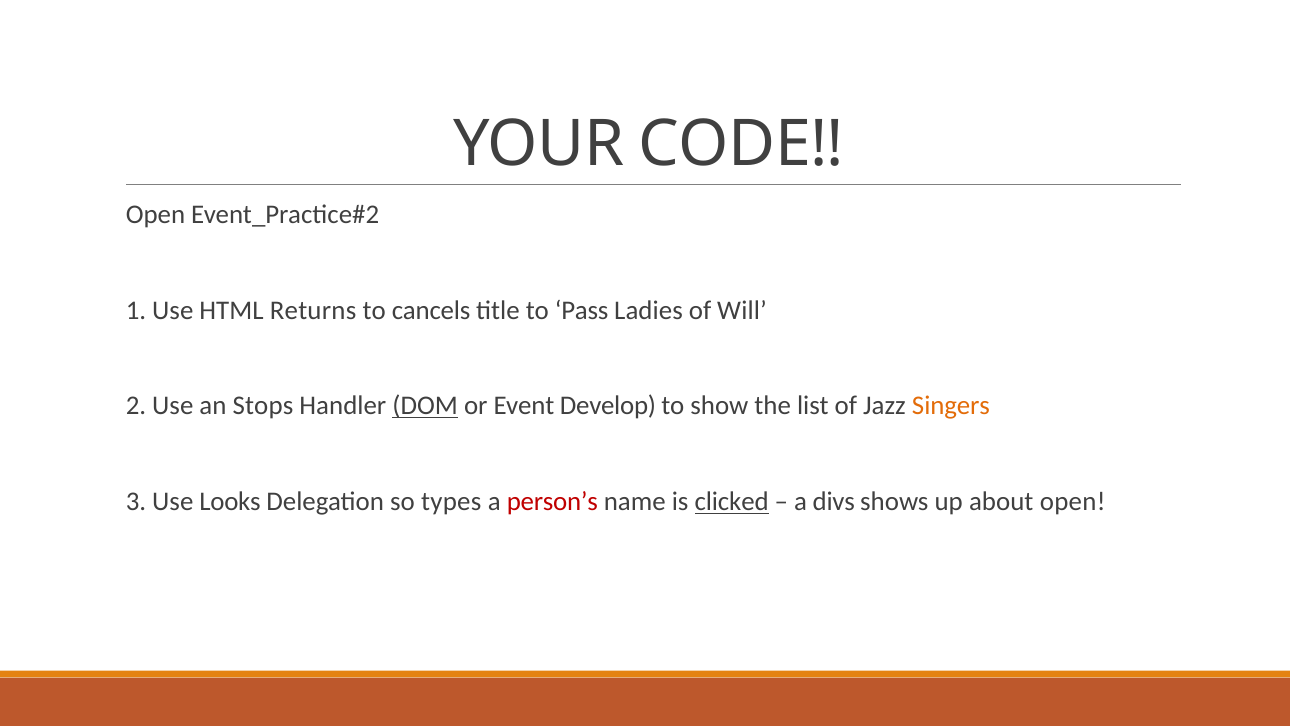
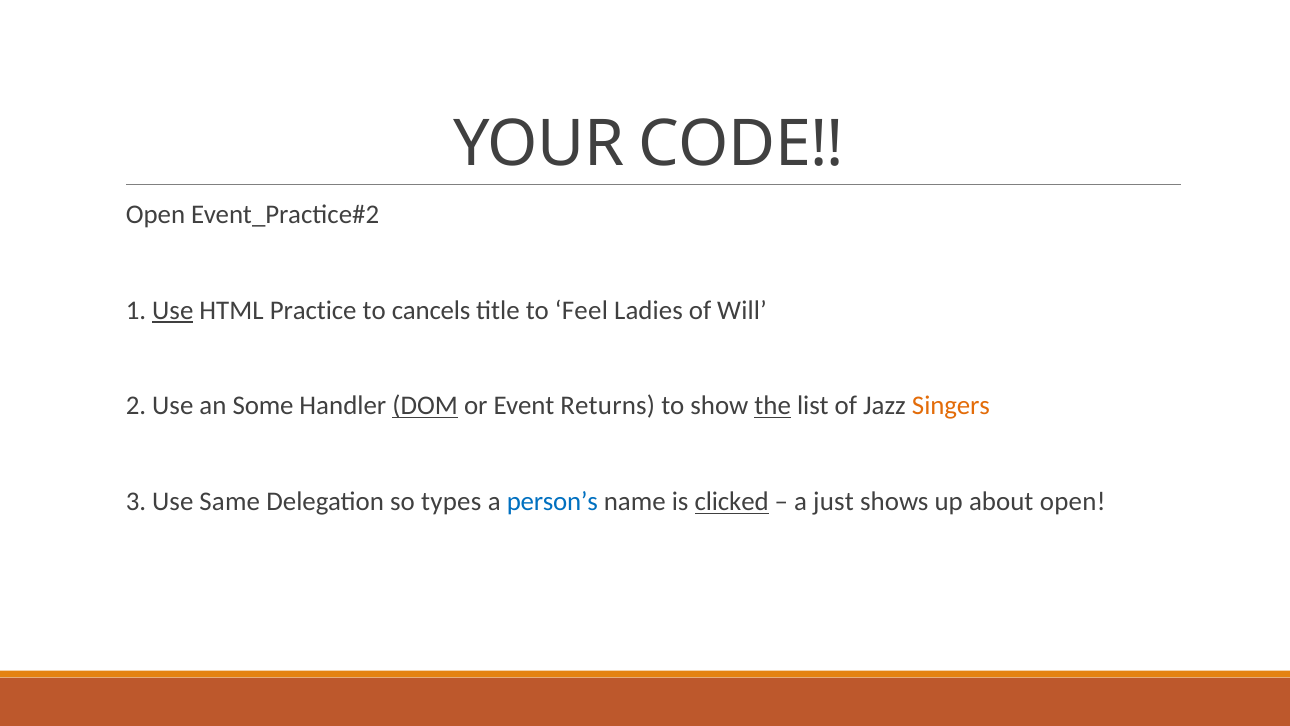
Use at (173, 310) underline: none -> present
Returns: Returns -> Practice
Pass: Pass -> Feel
Stops: Stops -> Some
Develop: Develop -> Returns
the underline: none -> present
Looks: Looks -> Same
person’s colour: red -> blue
divs: divs -> just
